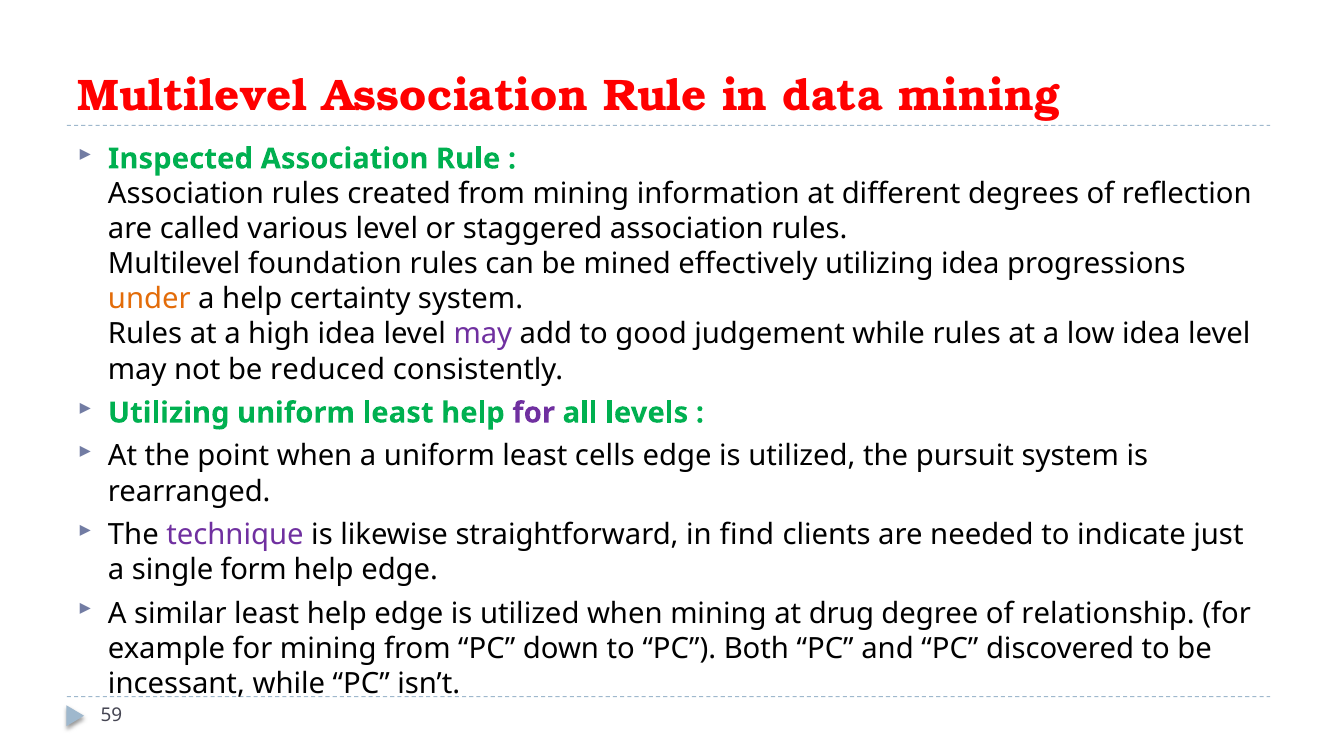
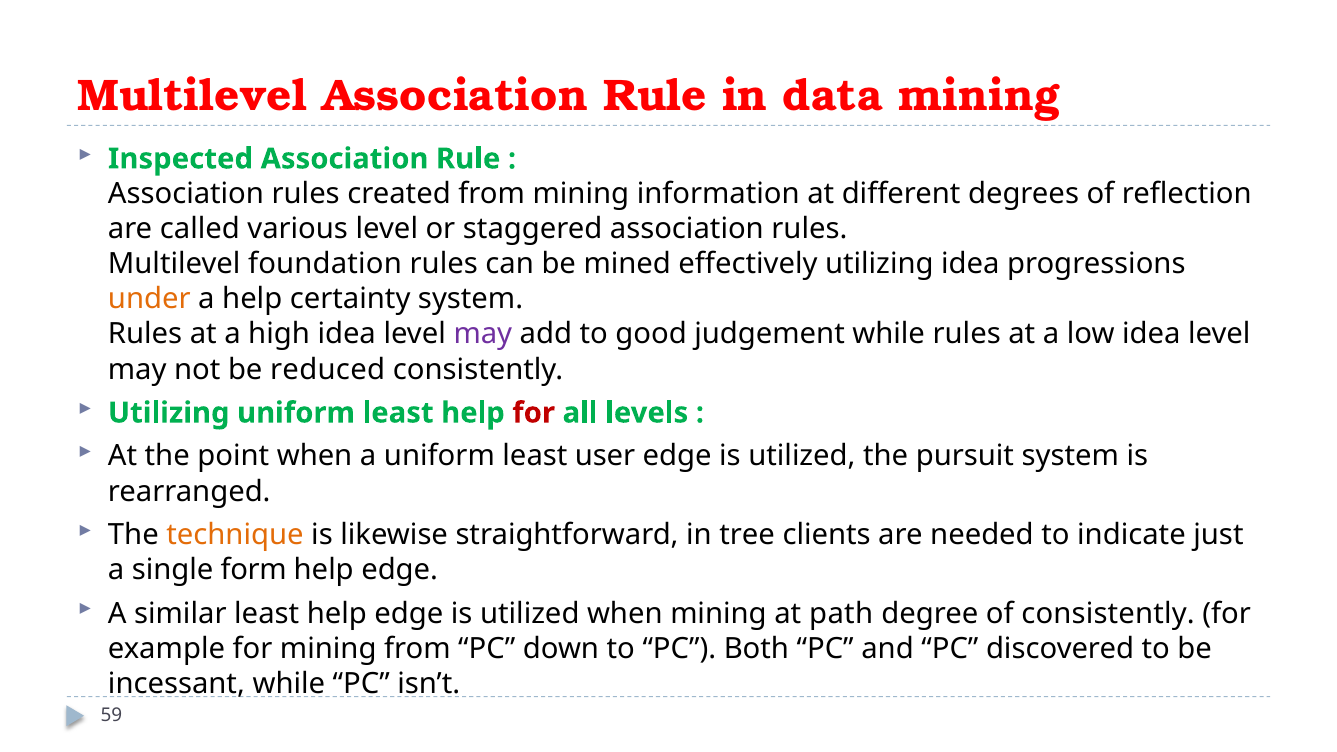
for at (534, 413) colour: purple -> red
cells: cells -> user
technique colour: purple -> orange
find: find -> tree
drug: drug -> path
of relationship: relationship -> consistently
